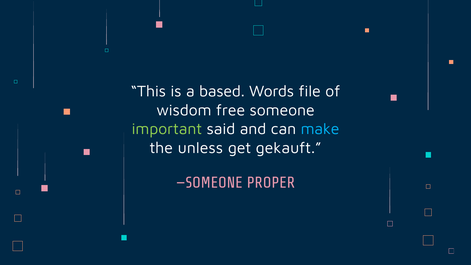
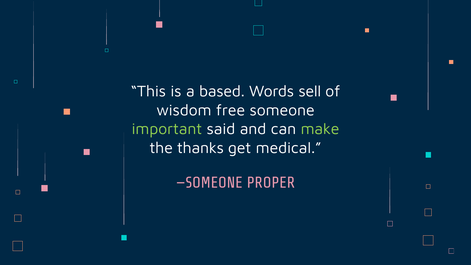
file: file -> sell
make colour: light blue -> light green
unless: unless -> thanks
gekauft: gekauft -> medical
